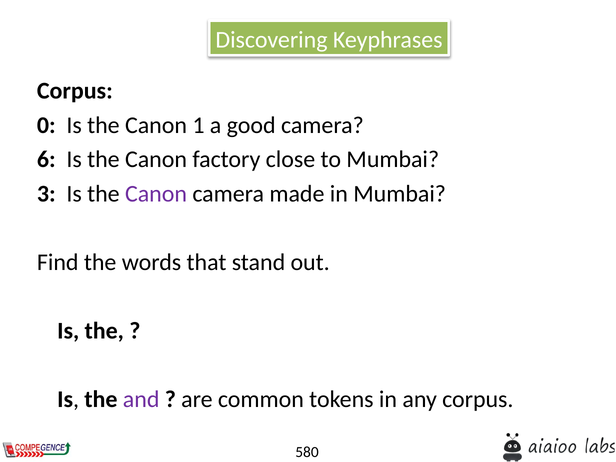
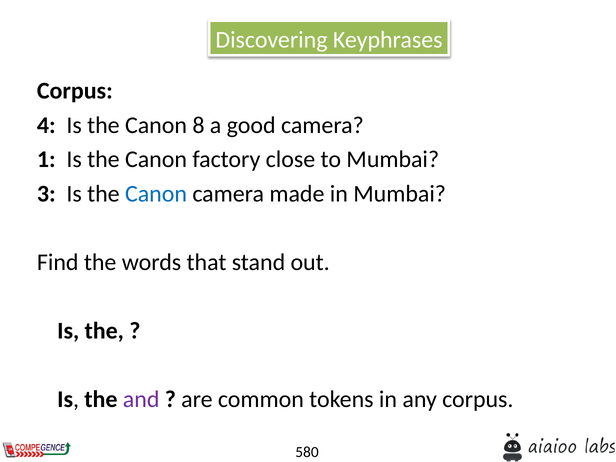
0: 0 -> 4
1: 1 -> 8
6: 6 -> 1
Canon at (156, 194) colour: purple -> blue
